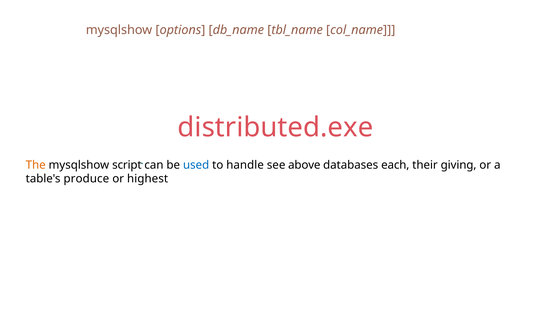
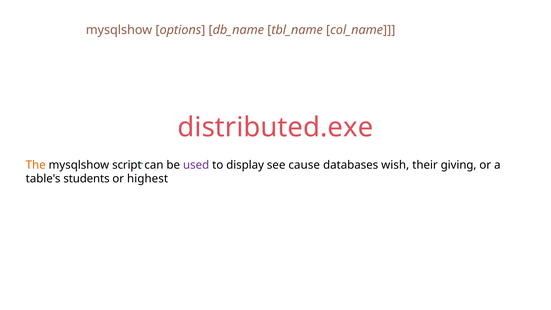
used colour: blue -> purple
handle: handle -> display
above: above -> cause
each: each -> wish
produce: produce -> students
